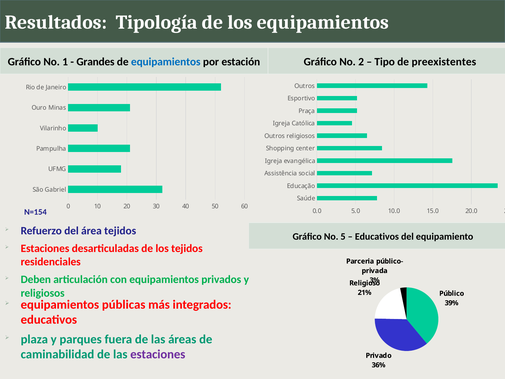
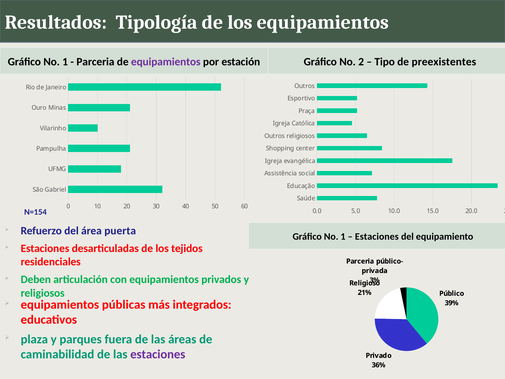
Grandes at (95, 62): Grandes -> Parceria
equipamientos at (166, 62) colour: blue -> purple
área tejidos: tejidos -> puerta
5 at (343, 236): 5 -> 1
Educativos at (377, 236): Educativos -> Estaciones
